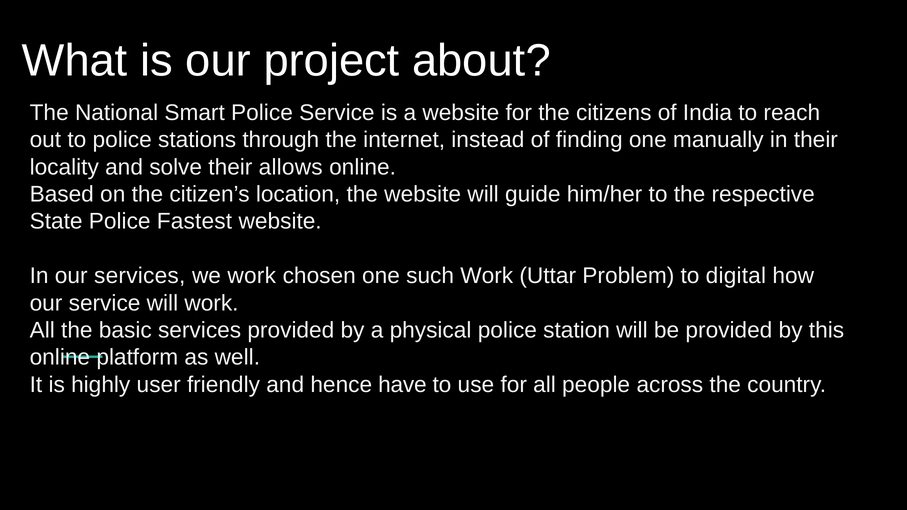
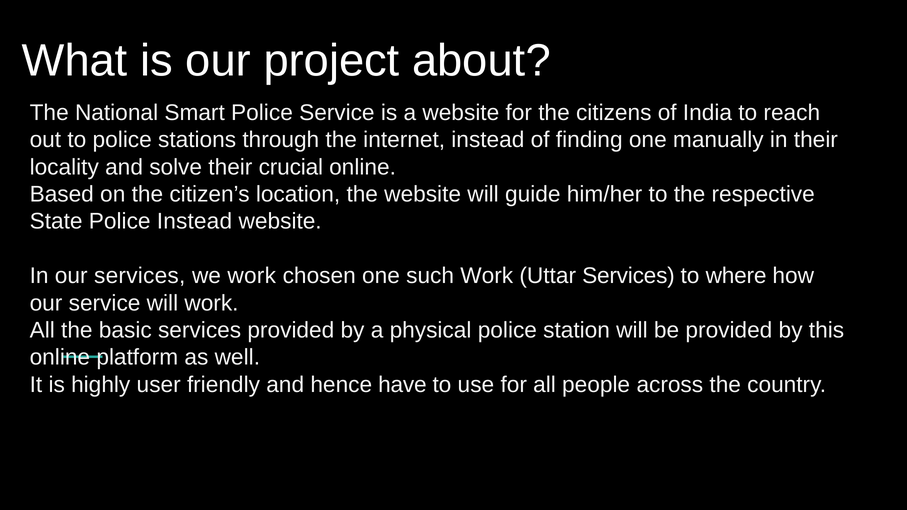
allows: allows -> crucial
Police Fastest: Fastest -> Instead
Uttar Problem: Problem -> Services
digital: digital -> where
